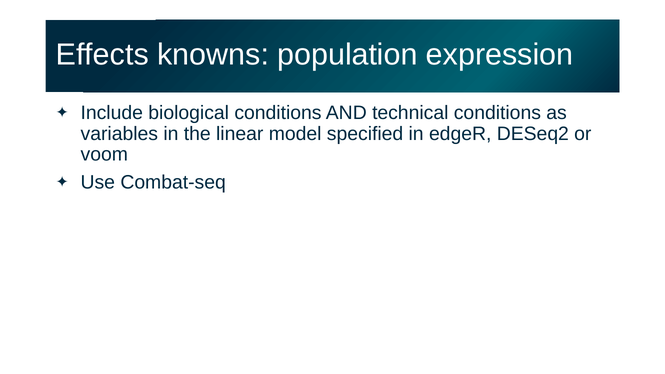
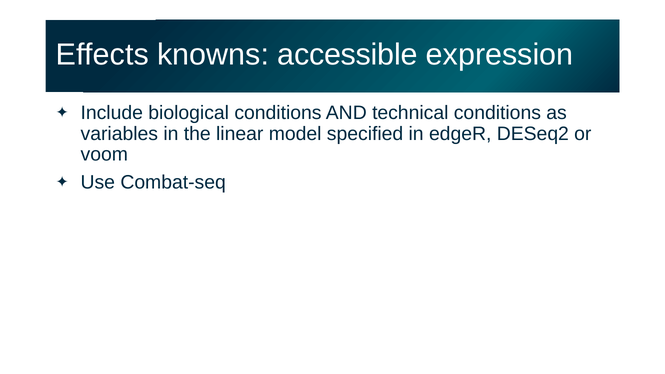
population: population -> accessible
